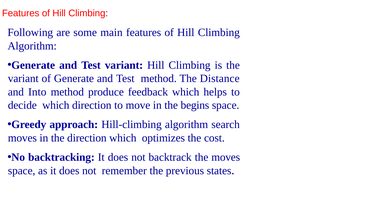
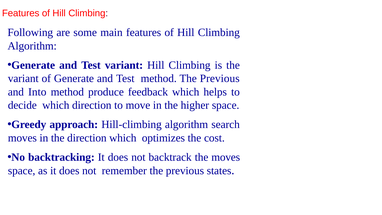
method The Distance: Distance -> Previous
begins: begins -> higher
